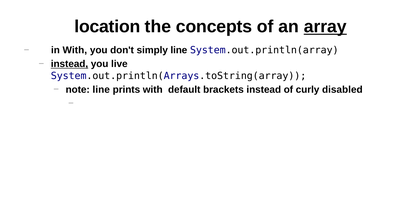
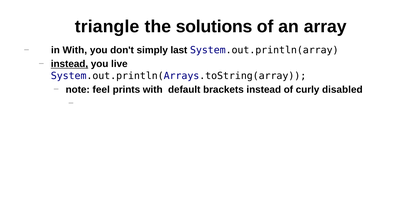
location: location -> triangle
concepts: concepts -> solutions
array underline: present -> none
simply line: line -> last
note line: line -> feel
